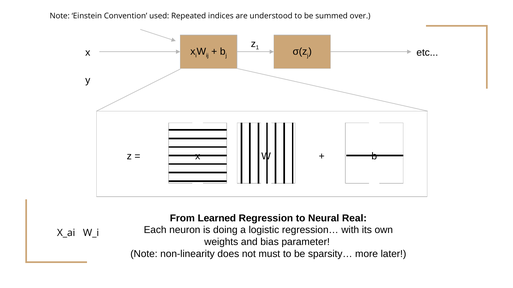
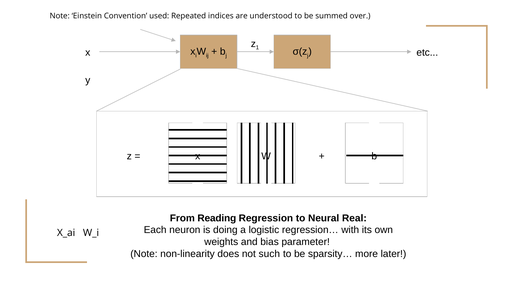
Learned: Learned -> Reading
must: must -> such
